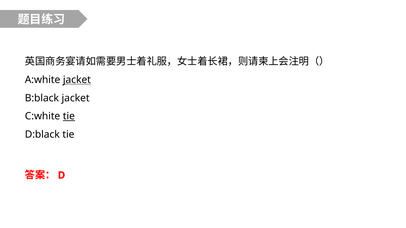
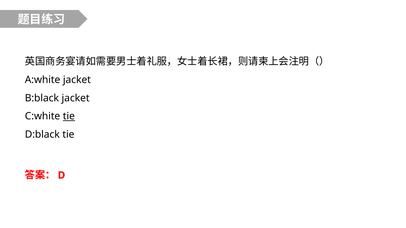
jacket at (77, 80) underline: present -> none
